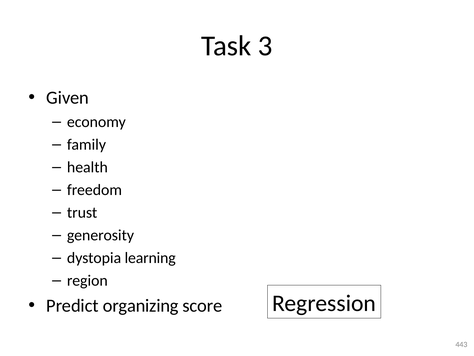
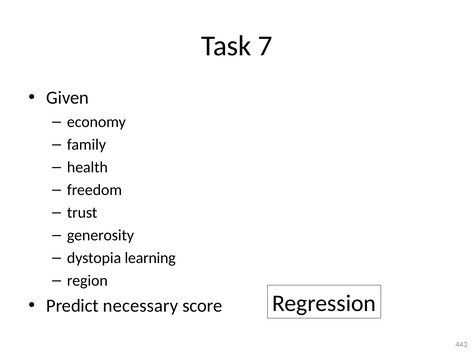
3: 3 -> 7
organizing: organizing -> necessary
